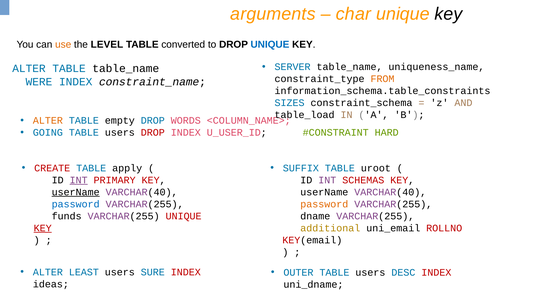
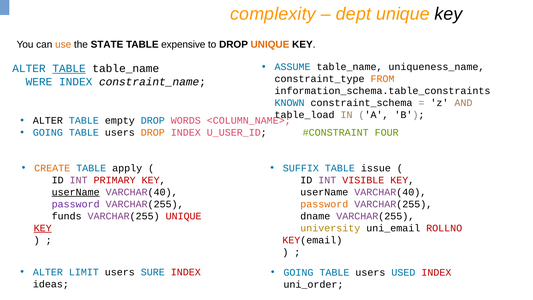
arguments: arguments -> complexity
char: char -> dept
LEVEL: LEVEL -> STATE
converted: converted -> expensive
UNIQUE at (270, 44) colour: blue -> orange
SERVER: SERVER -> ASSUME
TABLE at (69, 69) underline: none -> present
SIZES: SIZES -> KNOWN
ALTER at (48, 120) colour: orange -> black
DROP at (153, 132) colour: red -> orange
HARD: HARD -> FOUR
CREATE colour: red -> orange
uroot: uroot -> issue
INT at (79, 180) underline: present -> none
SCHEMAS: SCHEMAS -> VISIBLE
password at (76, 204) colour: blue -> purple
additional: additional -> university
LEAST: LEAST -> LIMIT
OUTER at (298, 272): OUTER -> GOING
DESC: DESC -> USED
uni_dname: uni_dname -> uni_order
